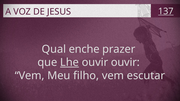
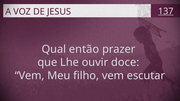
enche: enche -> então
Lhe underline: present -> none
ouvir ouvir: ouvir -> doce
